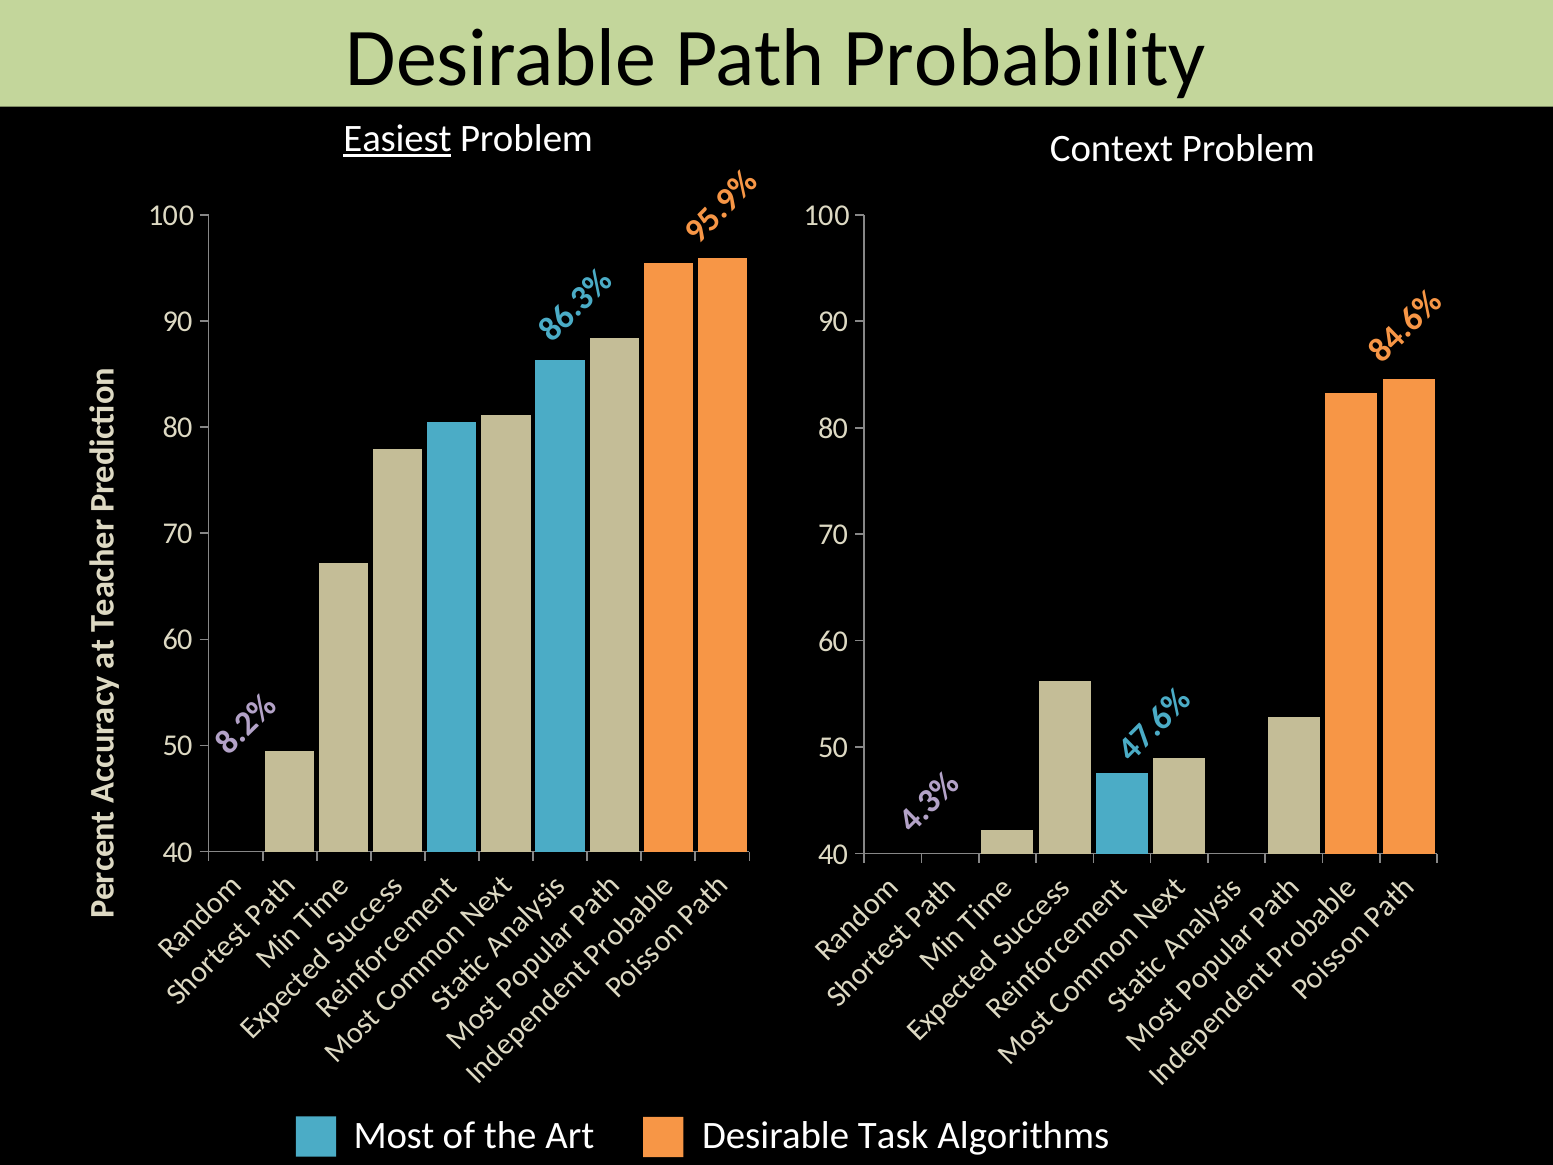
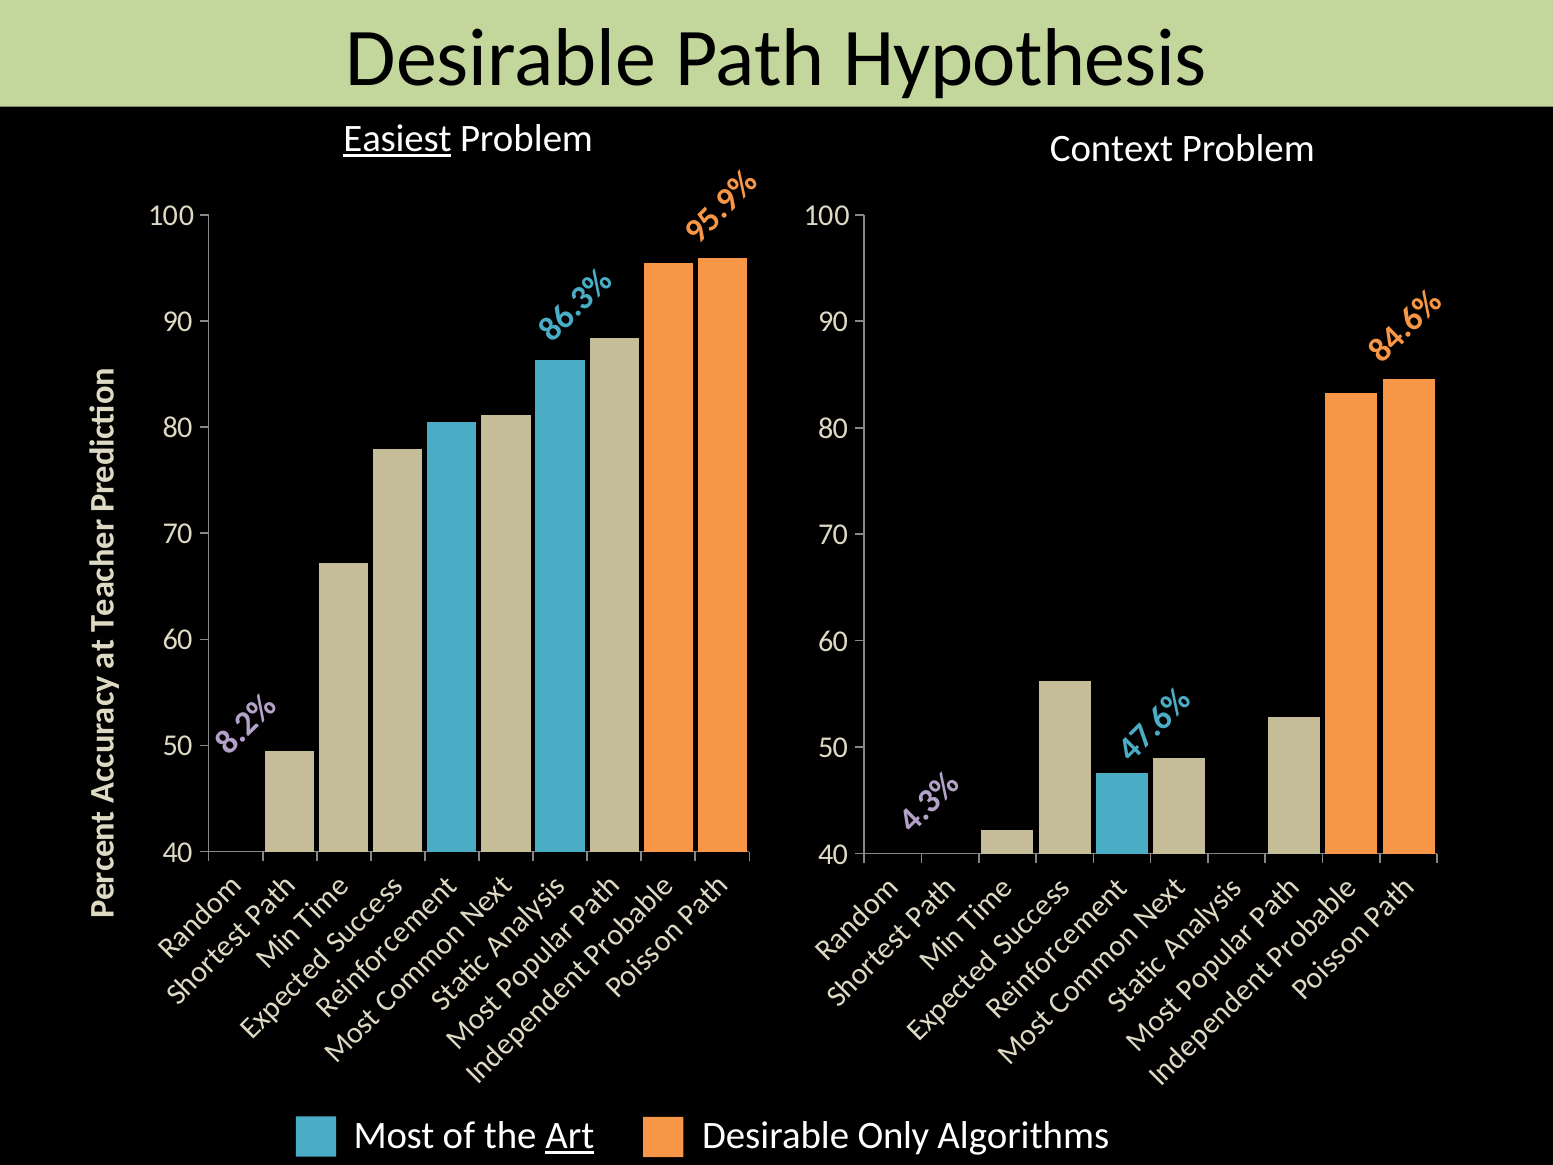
Probability: Probability -> Hypothesis
Art underline: none -> present
Task: Task -> Only
